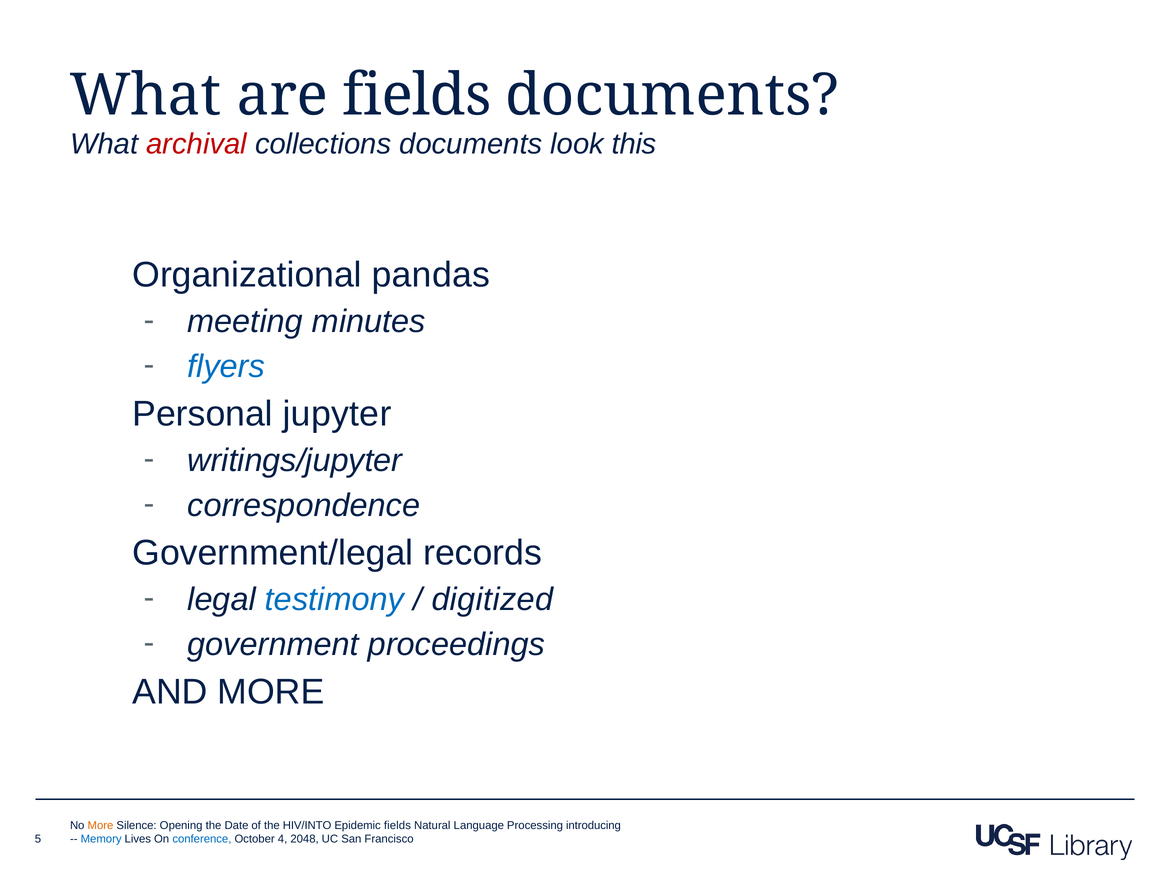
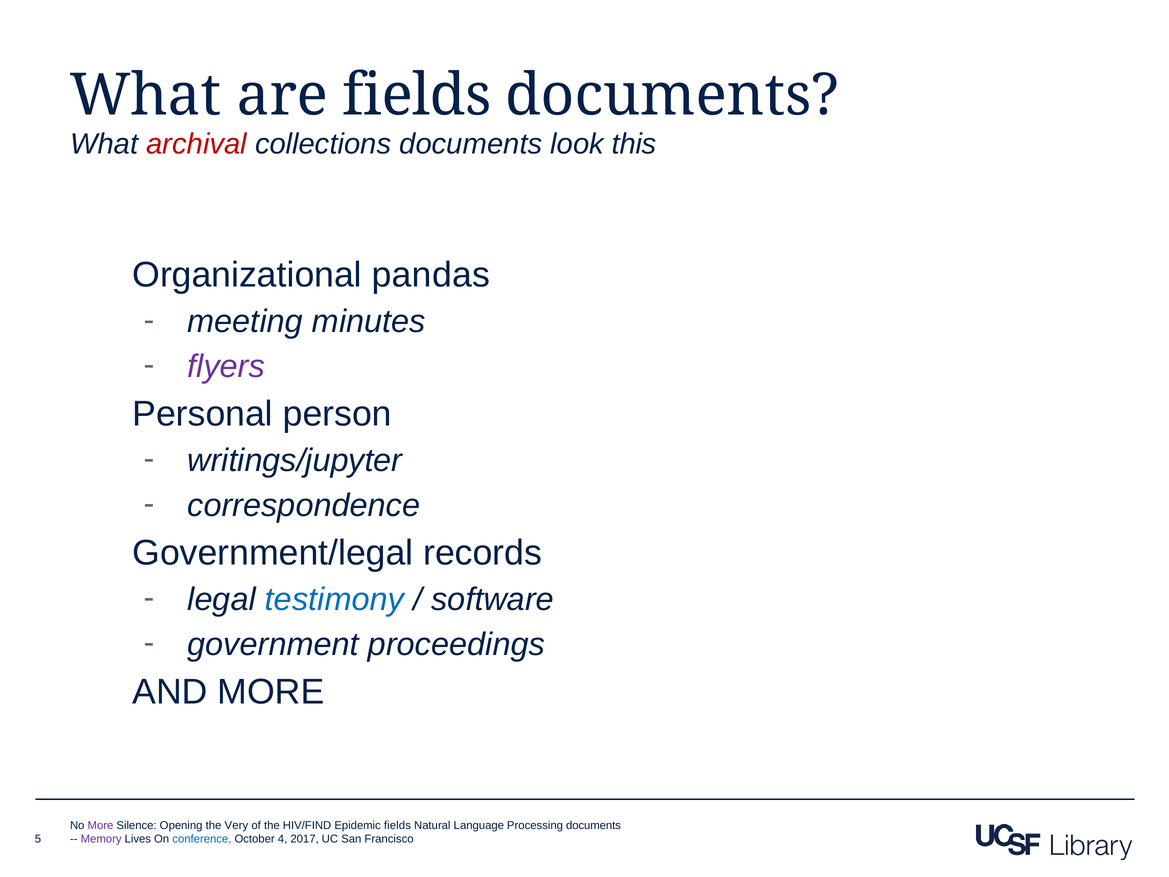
flyers colour: blue -> purple
jupyter: jupyter -> person
digitized: digitized -> software
More at (101, 825) colour: orange -> purple
Date: Date -> Very
HIV/INTO: HIV/INTO -> HIV/FIND
Processing introducing: introducing -> documents
Memory colour: blue -> purple
2048: 2048 -> 2017
